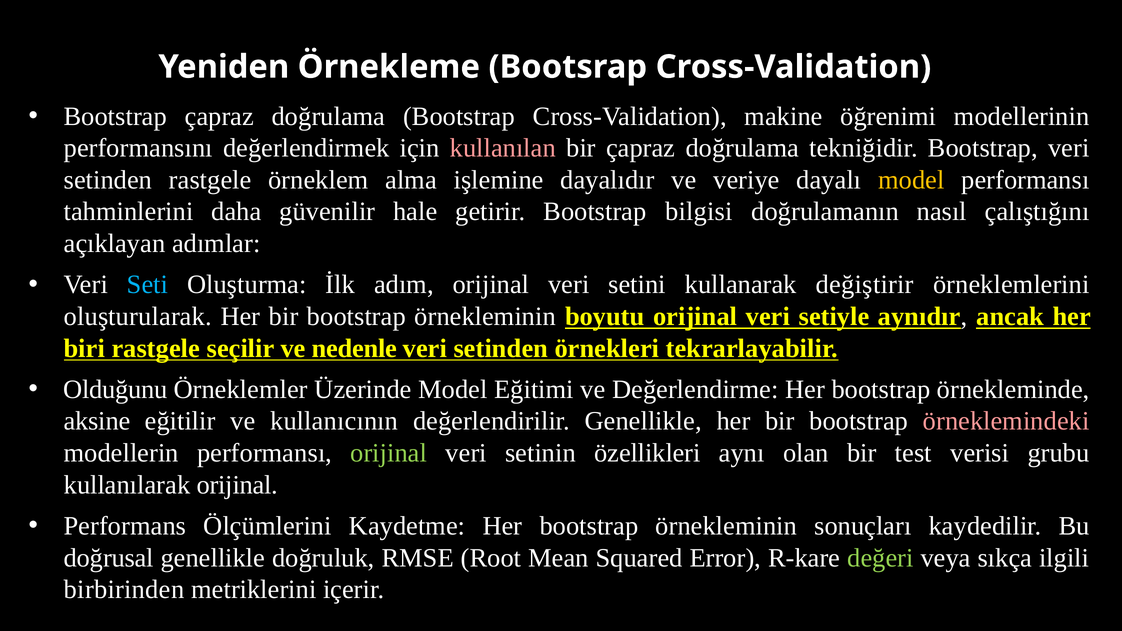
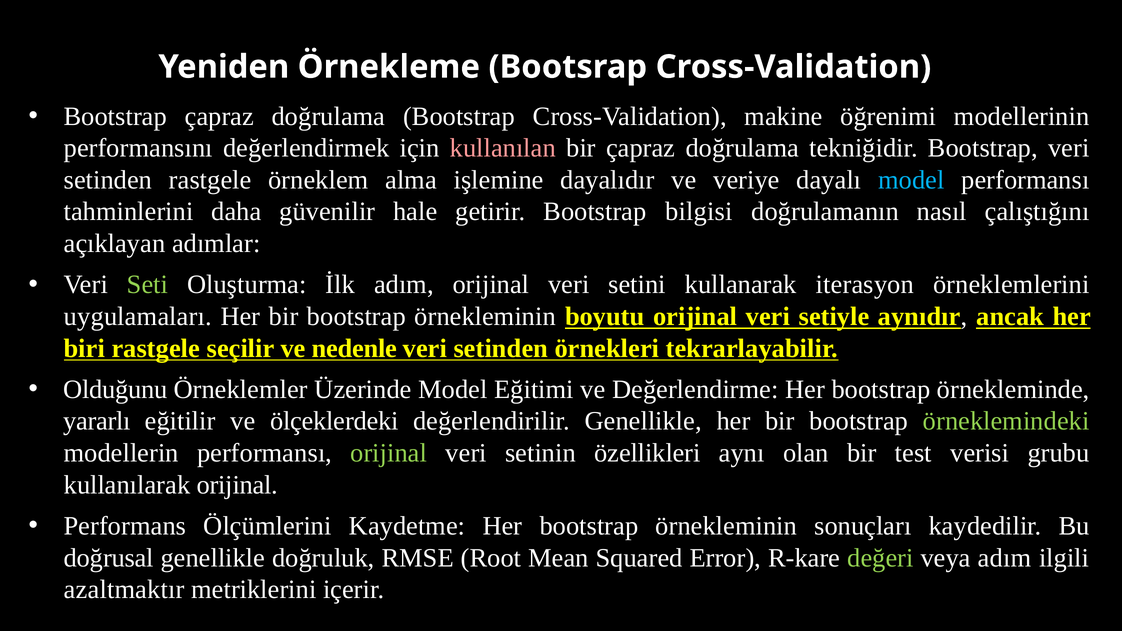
model at (911, 180) colour: yellow -> light blue
Seti colour: light blue -> light green
değiştirir: değiştirir -> iterasyon
oluşturularak: oluşturularak -> uygulamaları
aksine: aksine -> yararlı
kullanıcının: kullanıcının -> ölçeklerdeki
örneklemindeki colour: pink -> light green
veya sıkça: sıkça -> adım
birbirinden: birbirinden -> azaltmaktır
